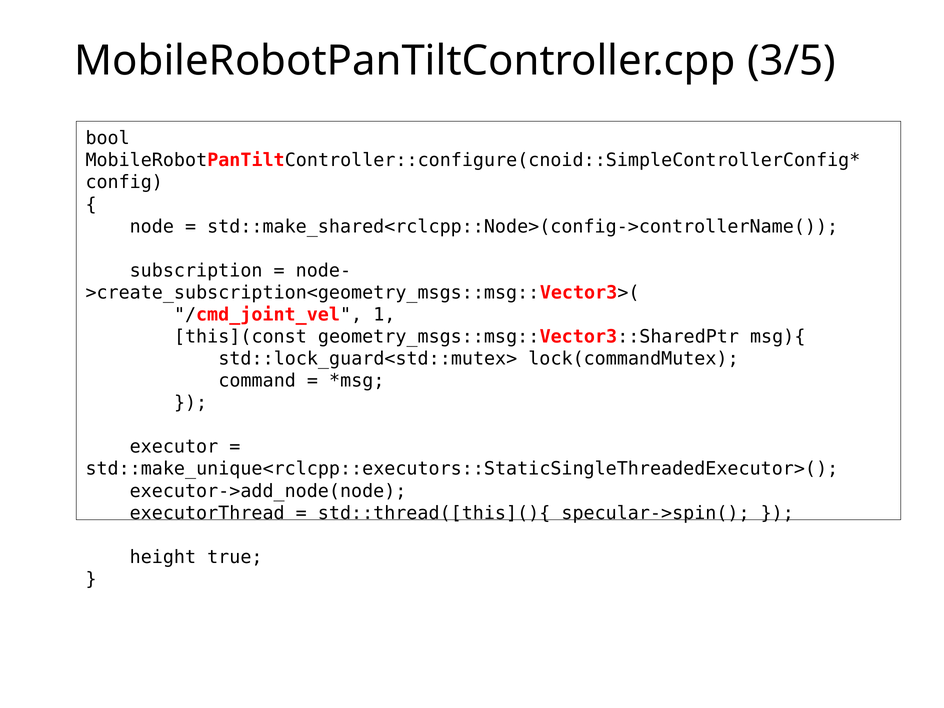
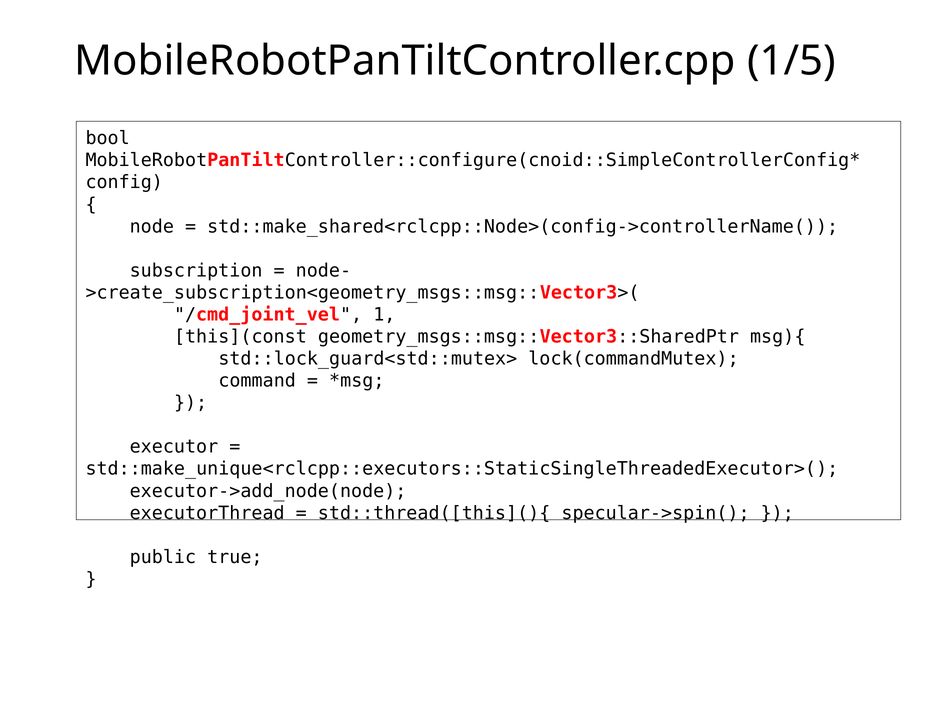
3/5: 3/5 -> 1/5
height: height -> public
